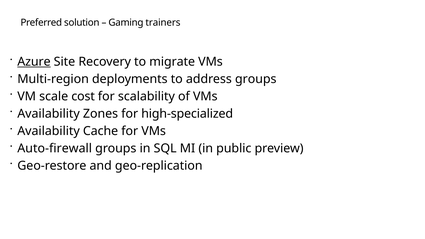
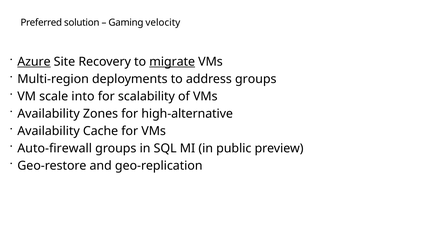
trainers: trainers -> velocity
migrate underline: none -> present
cost: cost -> into
high-specialized: high-specialized -> high-alternative
